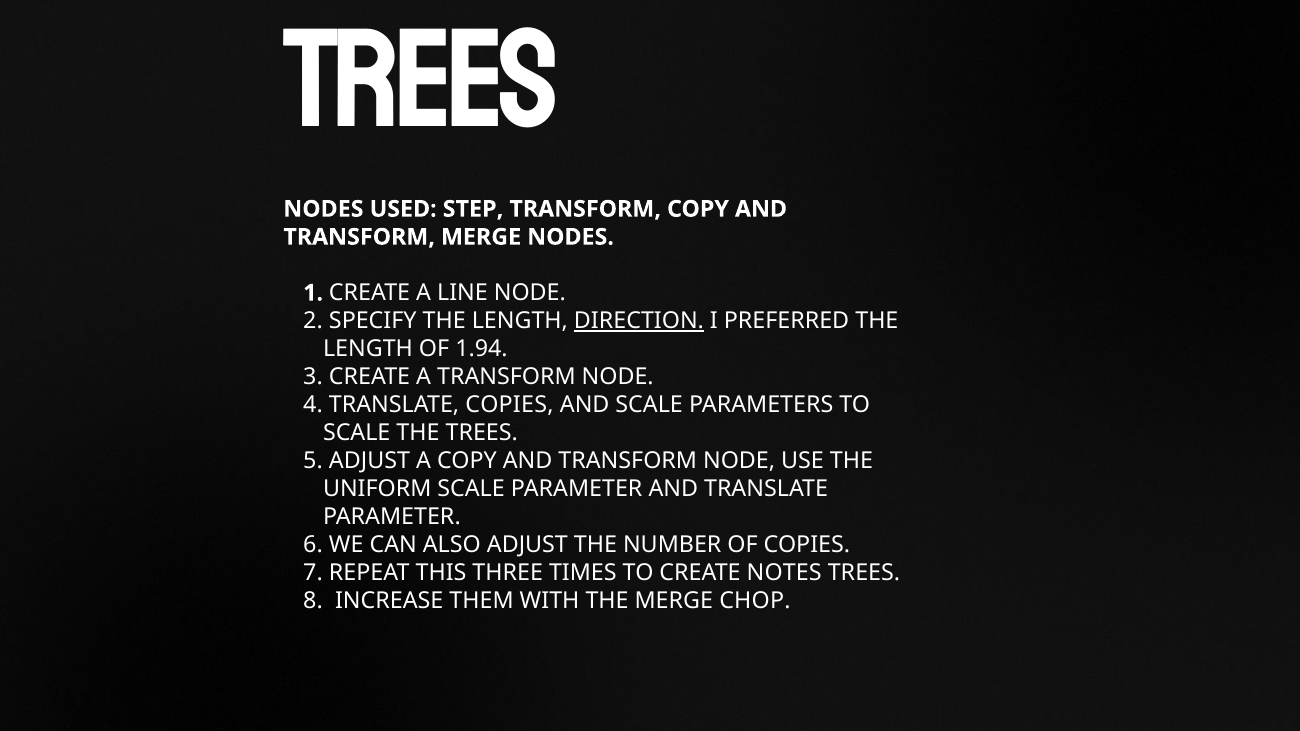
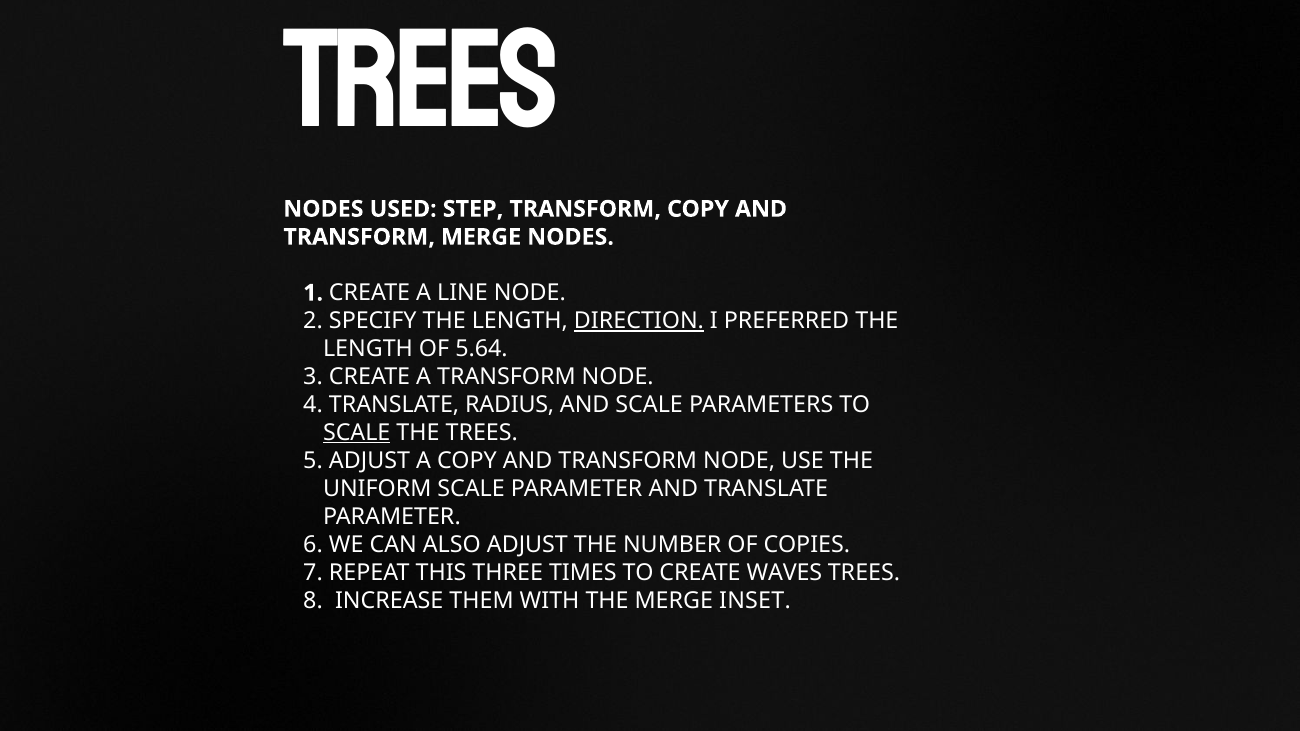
1.94: 1.94 -> 5.64
TRANSLATE COPIES: COPIES -> RADIUS
SCALE at (357, 433) underline: none -> present
NOTES: NOTES -> WAVES
CHOP: CHOP -> INSET
